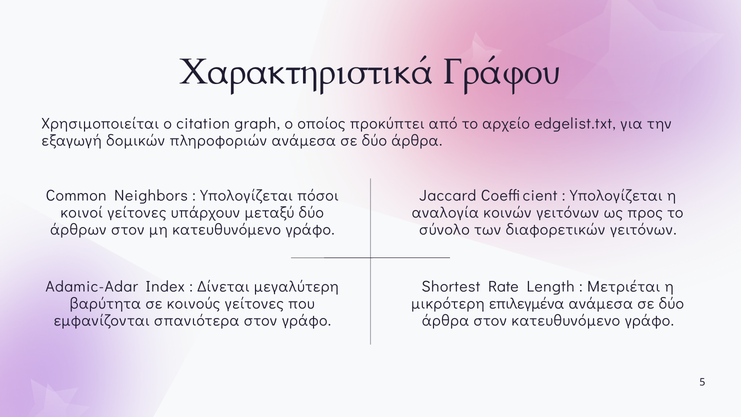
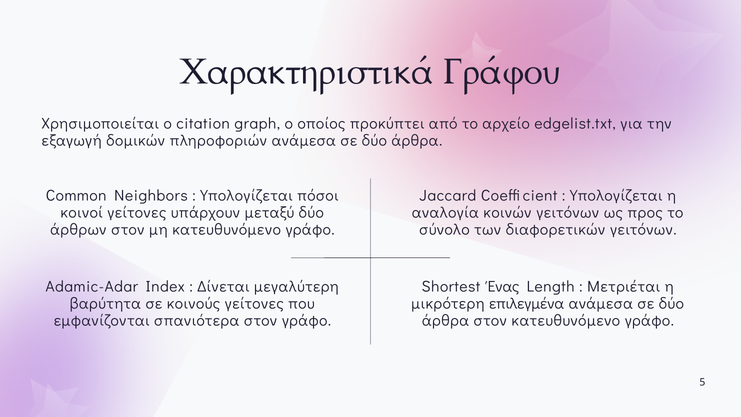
Rate: Rate -> Ένας
